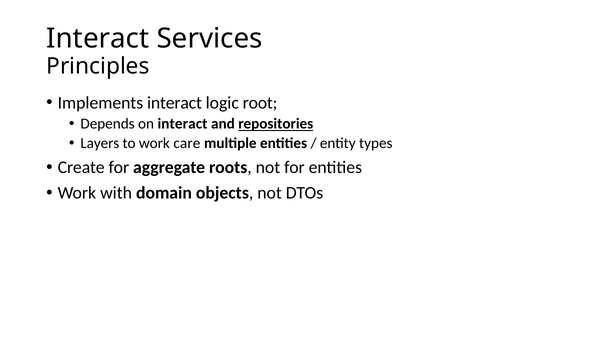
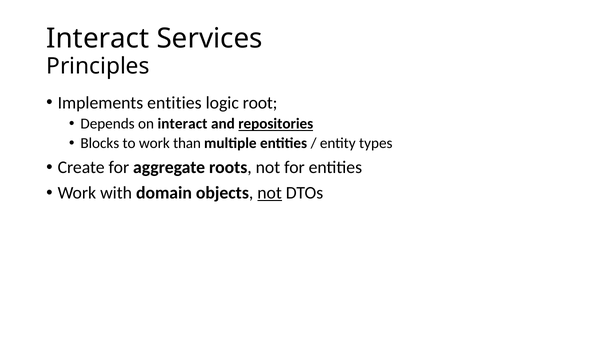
Implements interact: interact -> entities
Layers: Layers -> Blocks
care: care -> than
not at (270, 193) underline: none -> present
